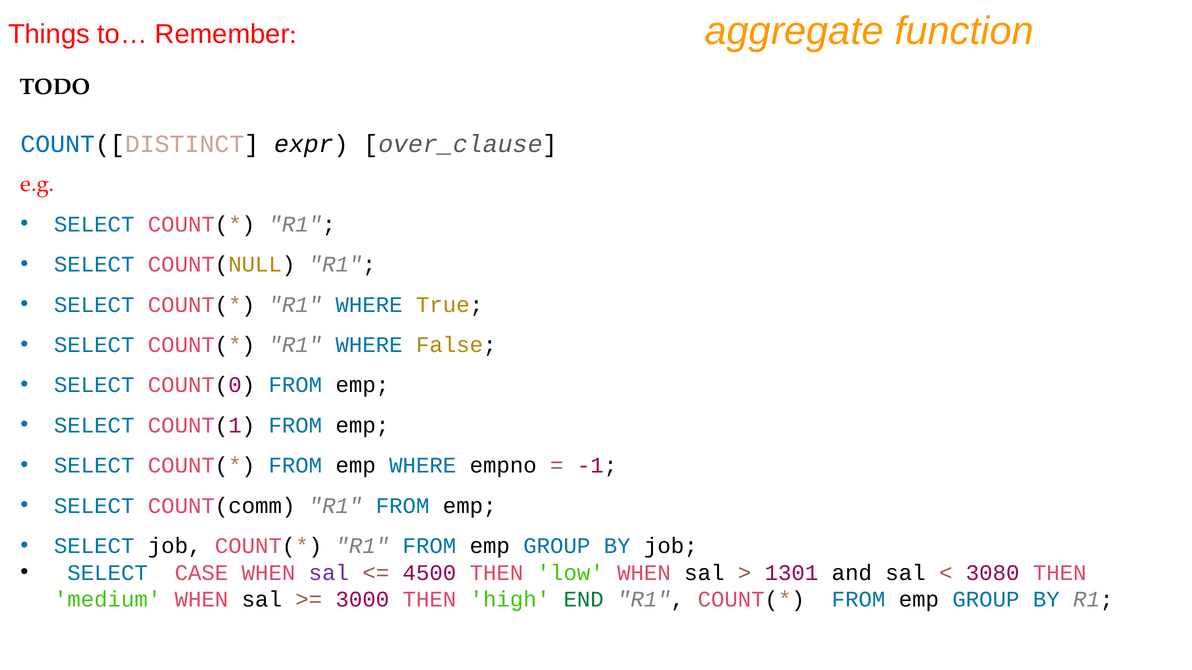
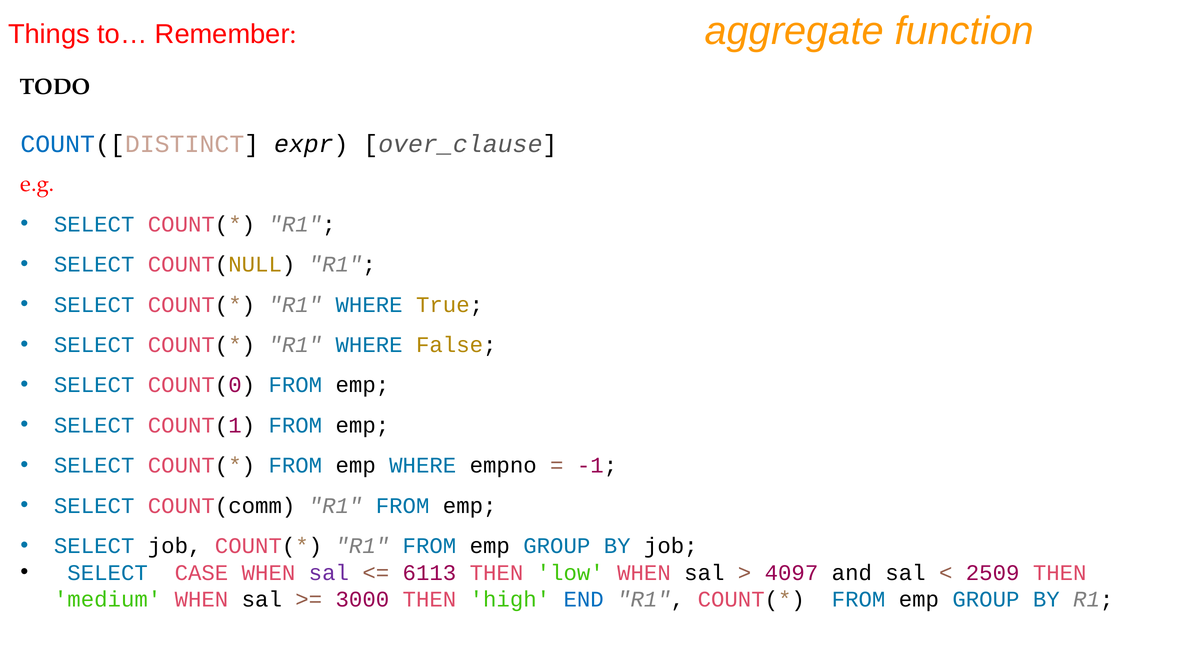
4500: 4500 -> 6113
1301: 1301 -> 4097
3080: 3080 -> 2509
END colour: green -> blue
